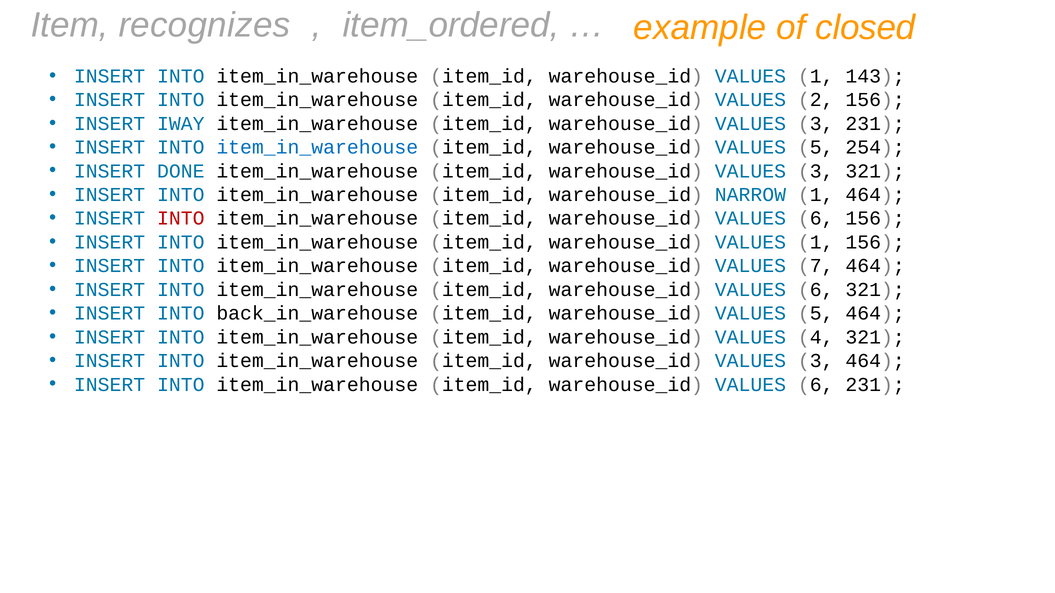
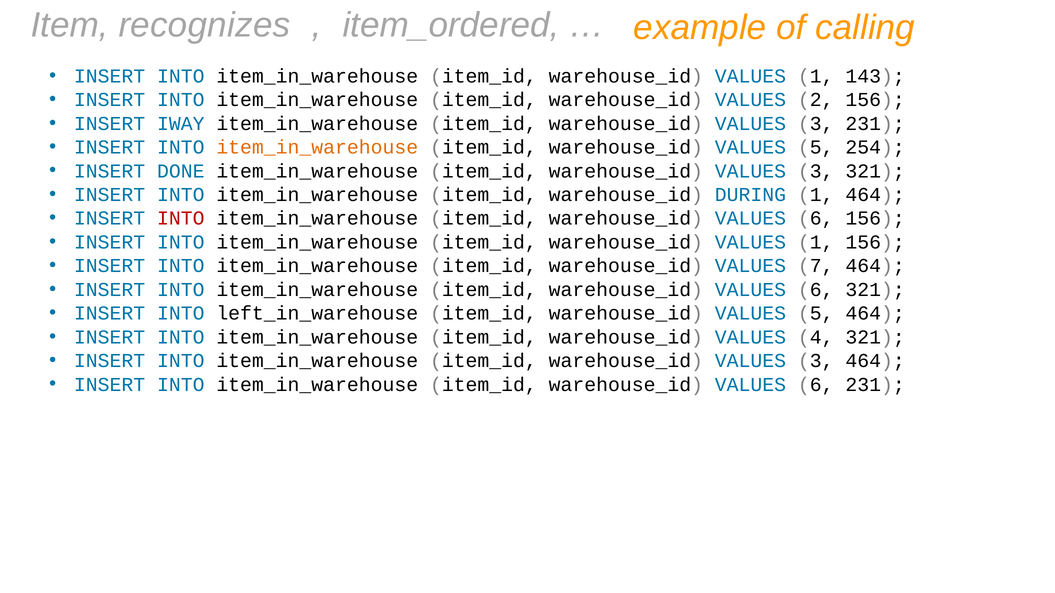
closed: closed -> calling
item_in_warehouse at (317, 147) colour: blue -> orange
NARROW: NARROW -> DURING
back_in_warehouse: back_in_warehouse -> left_in_warehouse
